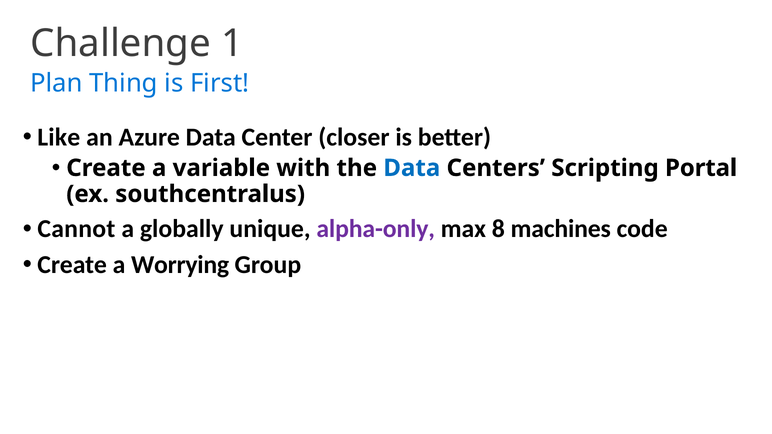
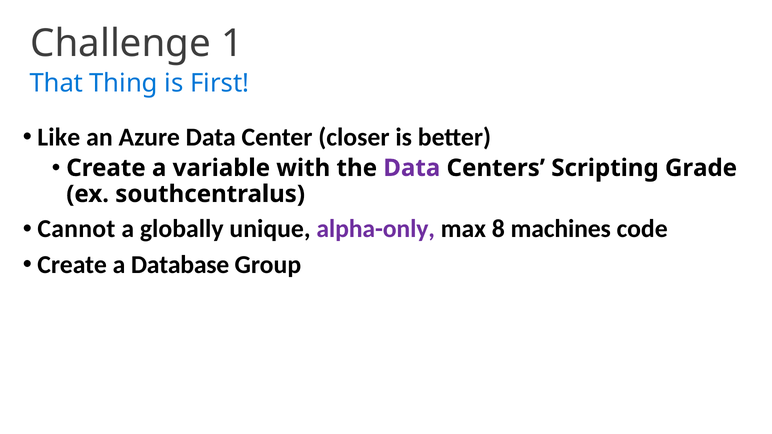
Plan: Plan -> That
Data at (412, 168) colour: blue -> purple
Portal: Portal -> Grade
Worrying: Worrying -> Database
